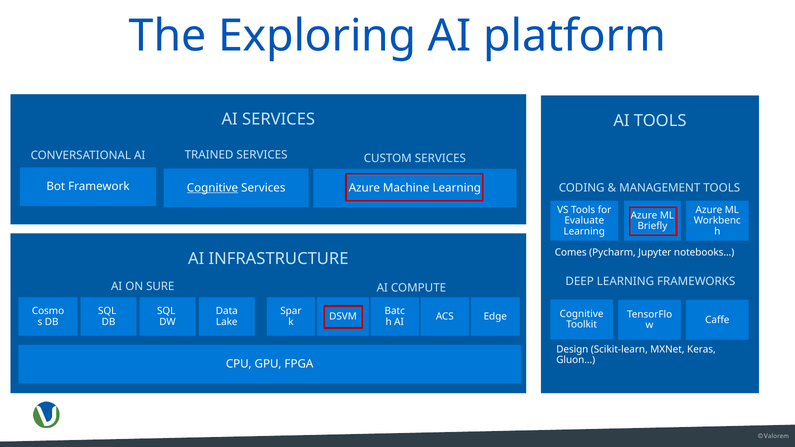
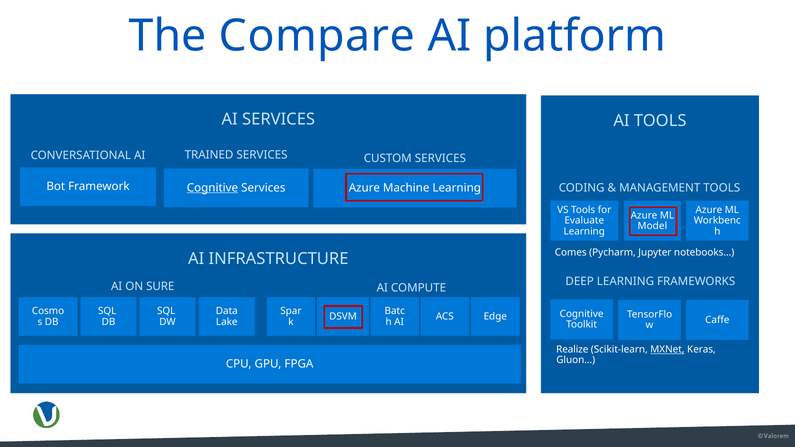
Exploring: Exploring -> Compare
Briefly: Briefly -> Model
Design: Design -> Realize
MXNet underline: none -> present
